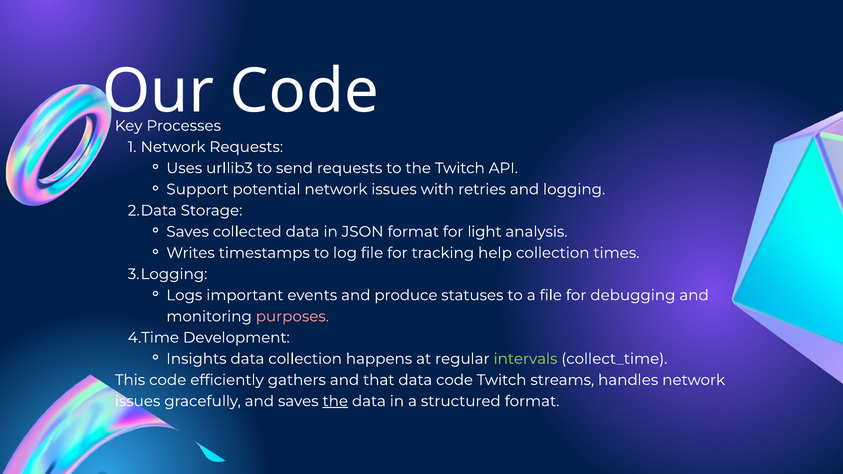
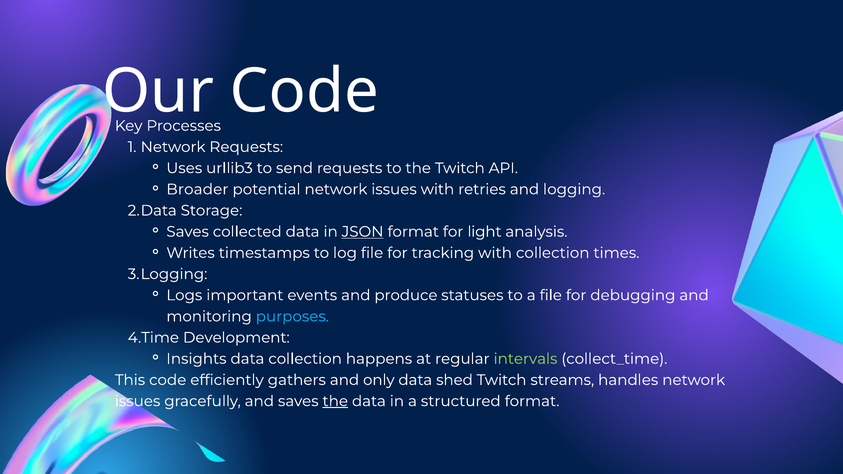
Support: Support -> Broader
JSON underline: none -> present
tracking help: help -> with
purposes colour: pink -> light blue
that: that -> only
data code: code -> shed
